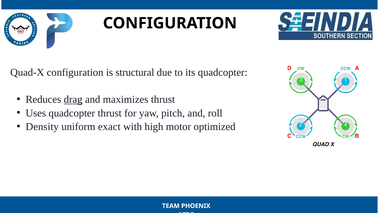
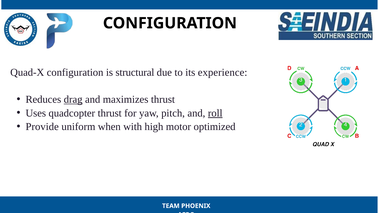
its quadcopter: quadcopter -> experience
roll underline: none -> present
Density: Density -> Provide
exact: exact -> when
